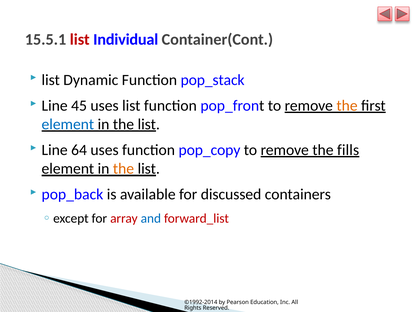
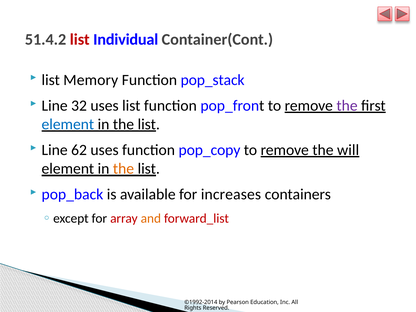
15.5.1: 15.5.1 -> 51.4.2
Dynamic: Dynamic -> Memory
45: 45 -> 32
the at (347, 106) colour: orange -> purple
64: 64 -> 62
fills: fills -> will
discussed: discussed -> increases
and colour: blue -> orange
